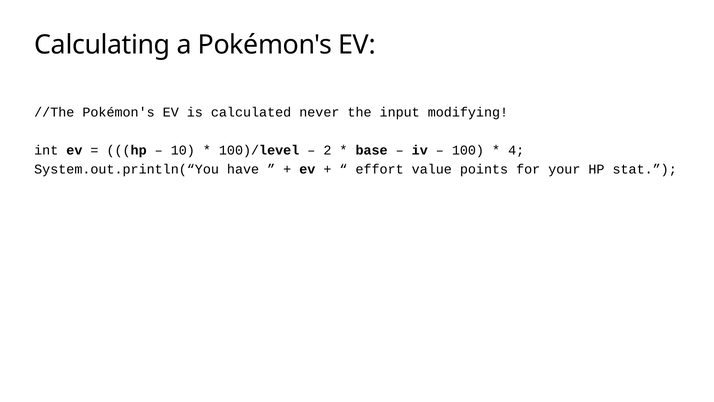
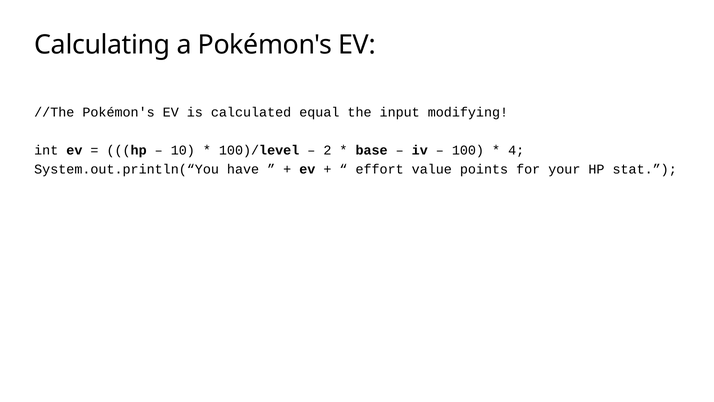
never: never -> equal
